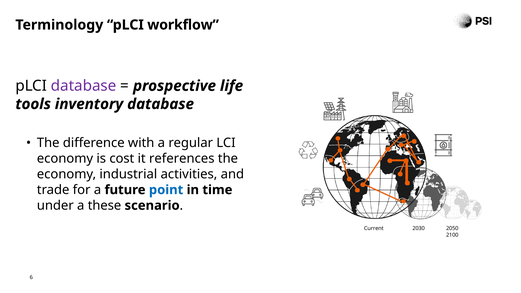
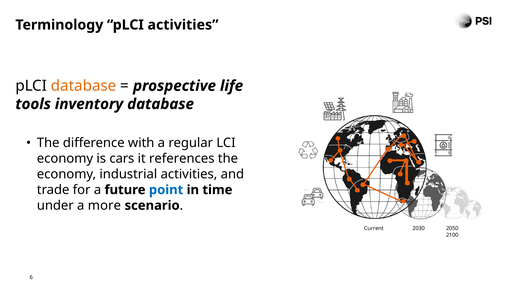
pLCI workflow: workflow -> activities
database at (84, 86) colour: purple -> orange
cost: cost -> cars
these: these -> more
